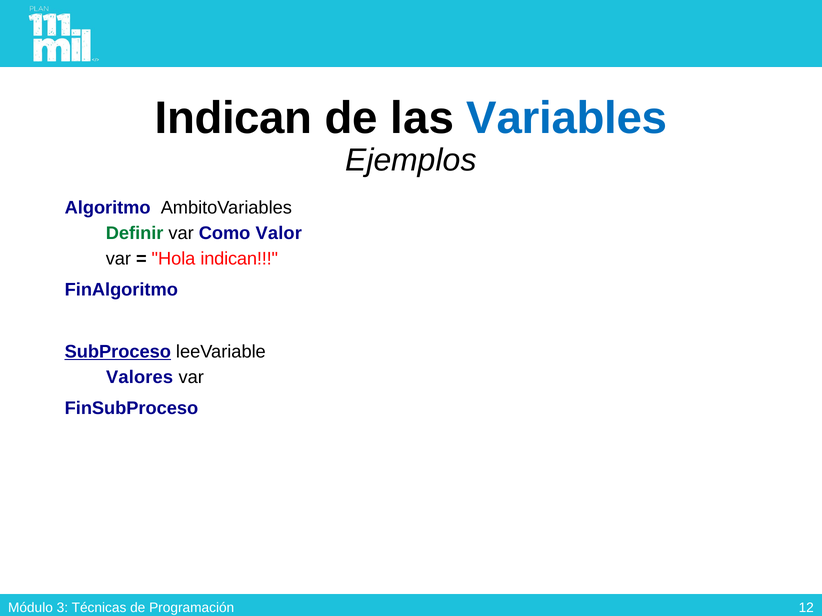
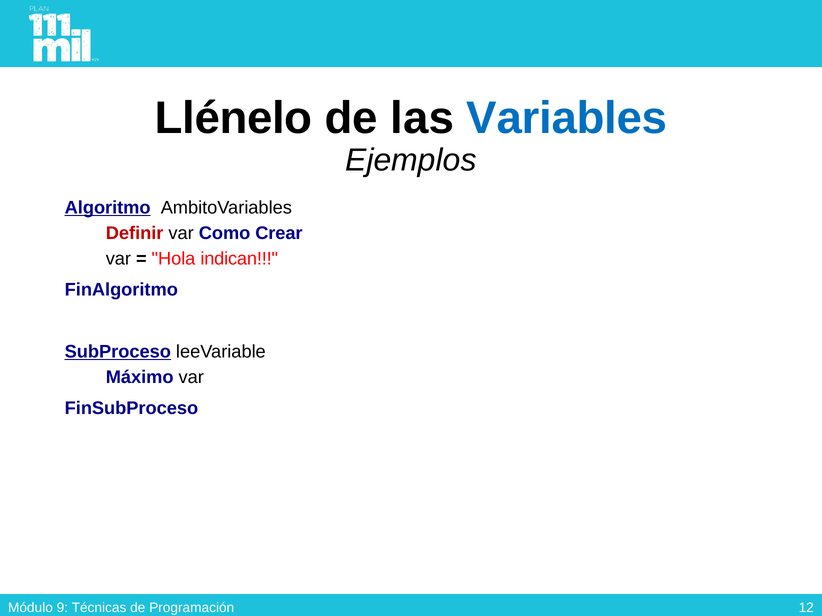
Indican at (234, 118): Indican -> Llénelo
Algoritmo underline: none -> present
Definir colour: green -> red
Valor: Valor -> Crear
Valores: Valores -> Máximo
3: 3 -> 9
